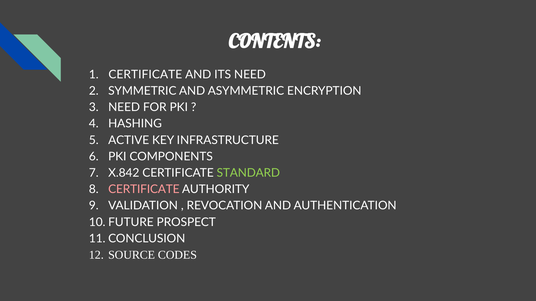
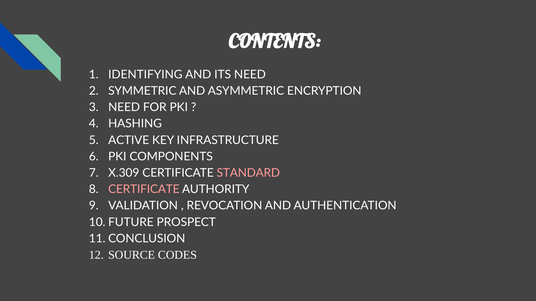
CERTIFICATE at (145, 75): CERTIFICATE -> IDENTIFYING
X.842: X.842 -> X.309
STANDARD colour: light green -> pink
